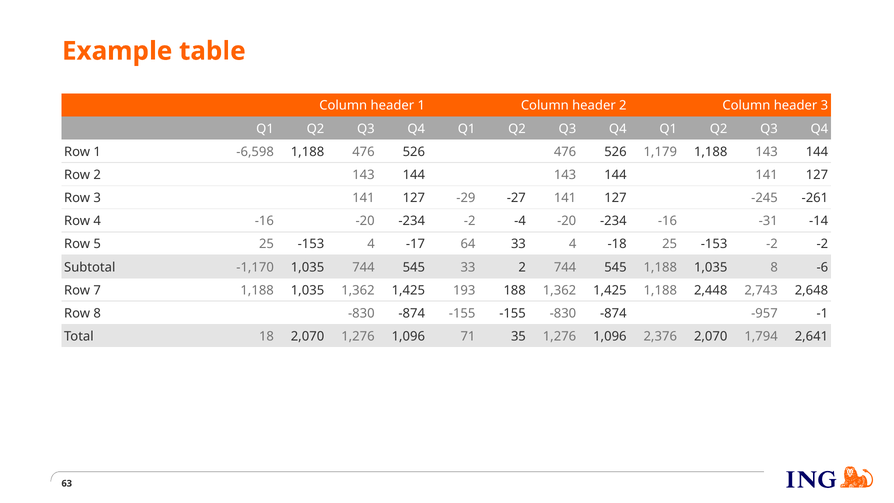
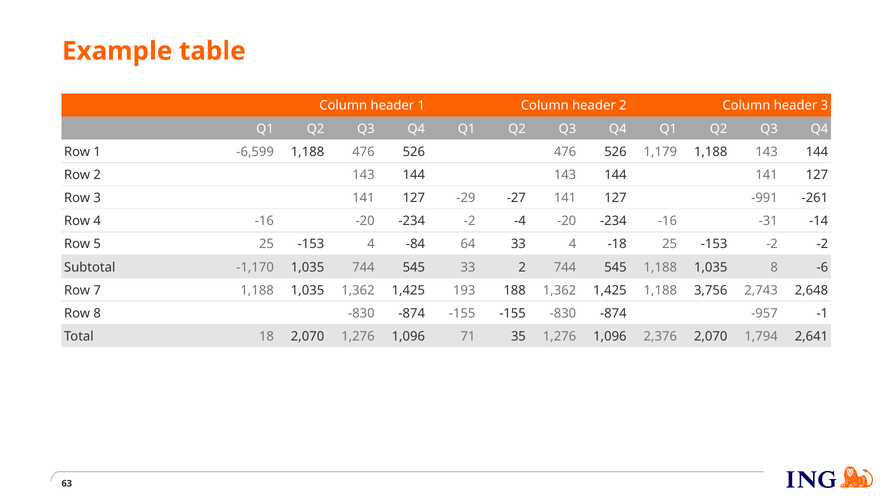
-6,598: -6,598 -> -6,599
-245: -245 -> -991
-17: -17 -> -84
2,448: 2,448 -> 3,756
